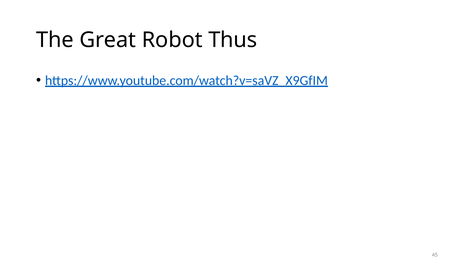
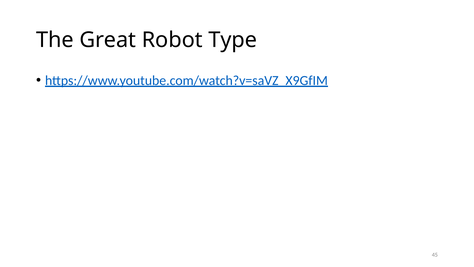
Thus: Thus -> Type
